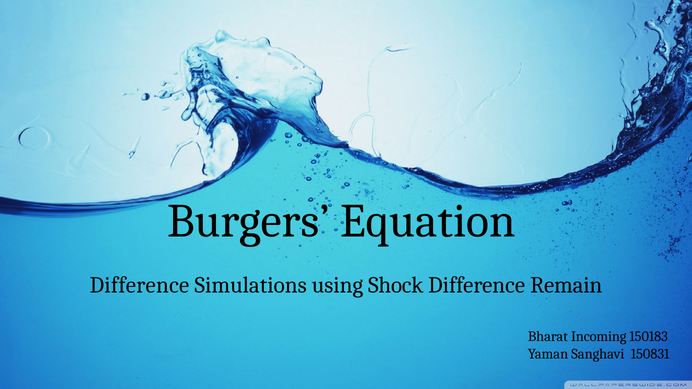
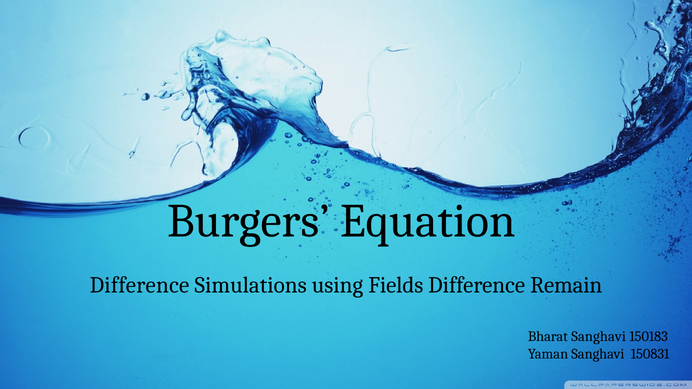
Shock: Shock -> Fields
Bharat Incoming: Incoming -> Sanghavi
